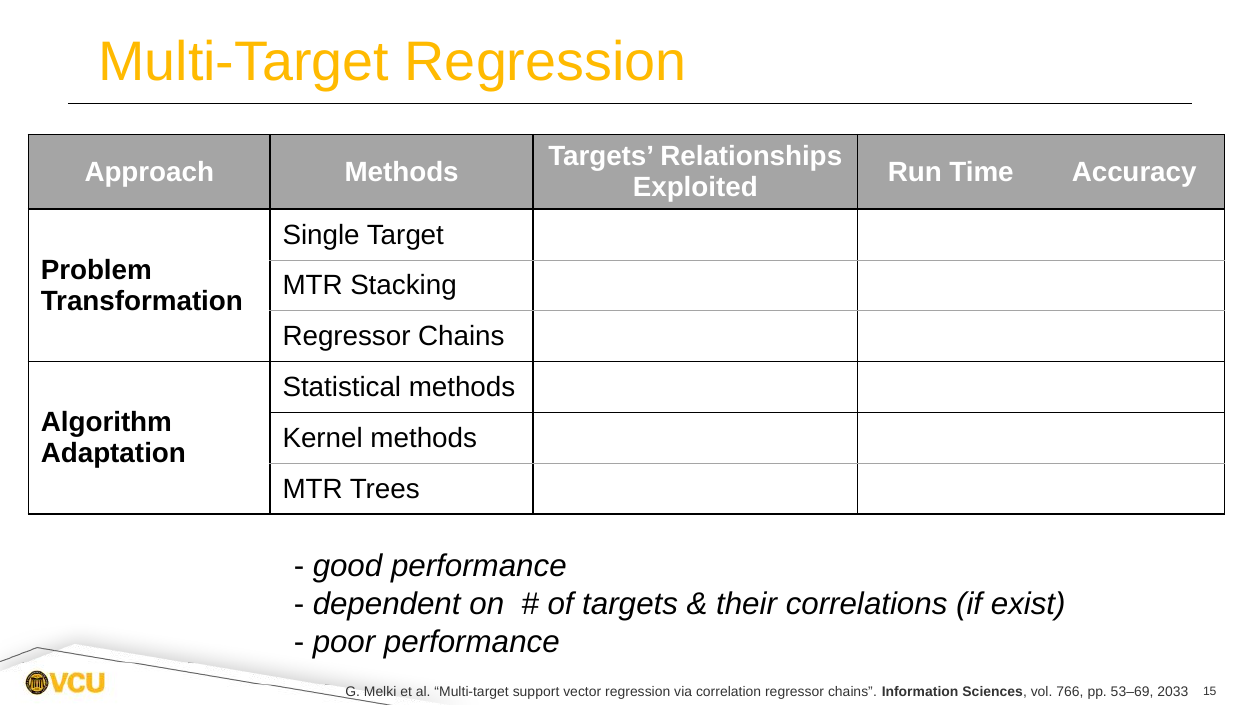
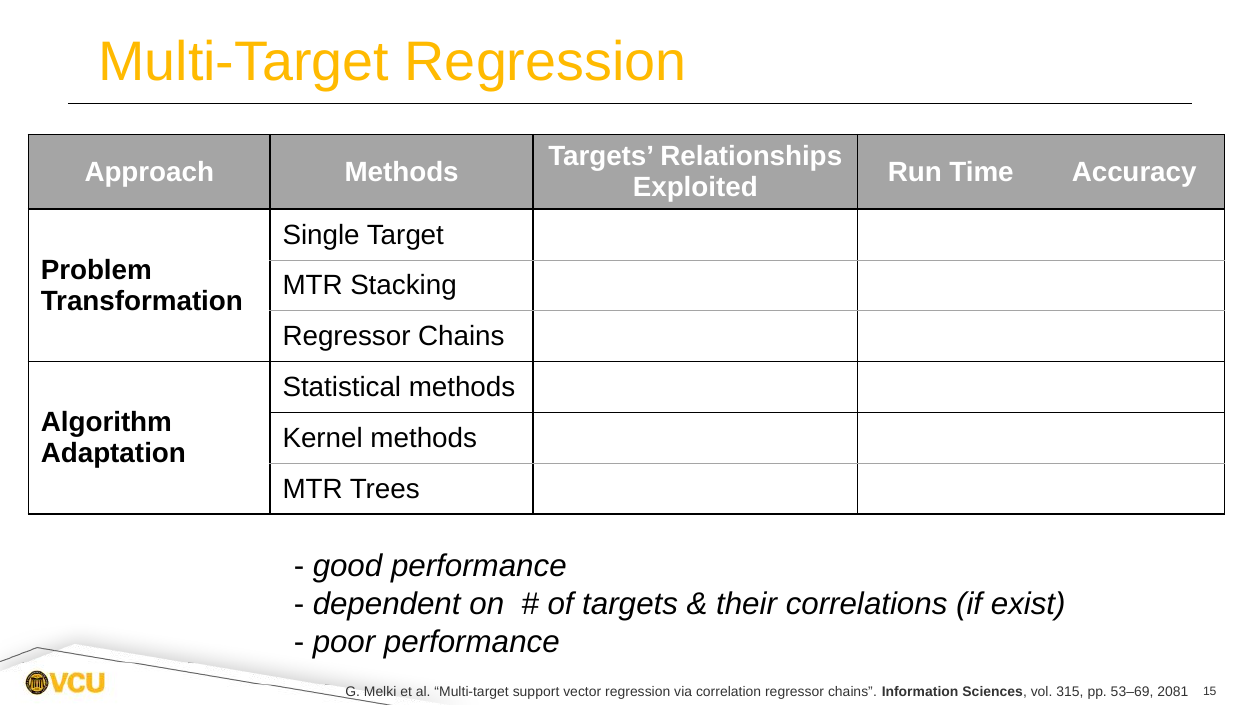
766: 766 -> 315
2033: 2033 -> 2081
